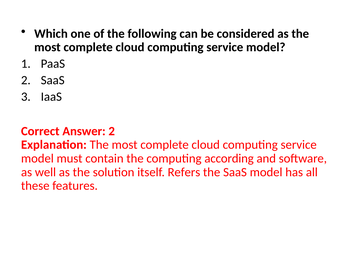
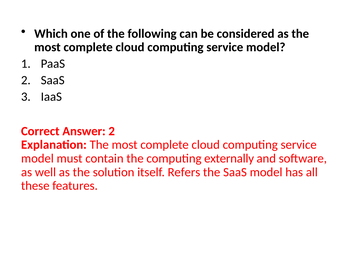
according: according -> externally
